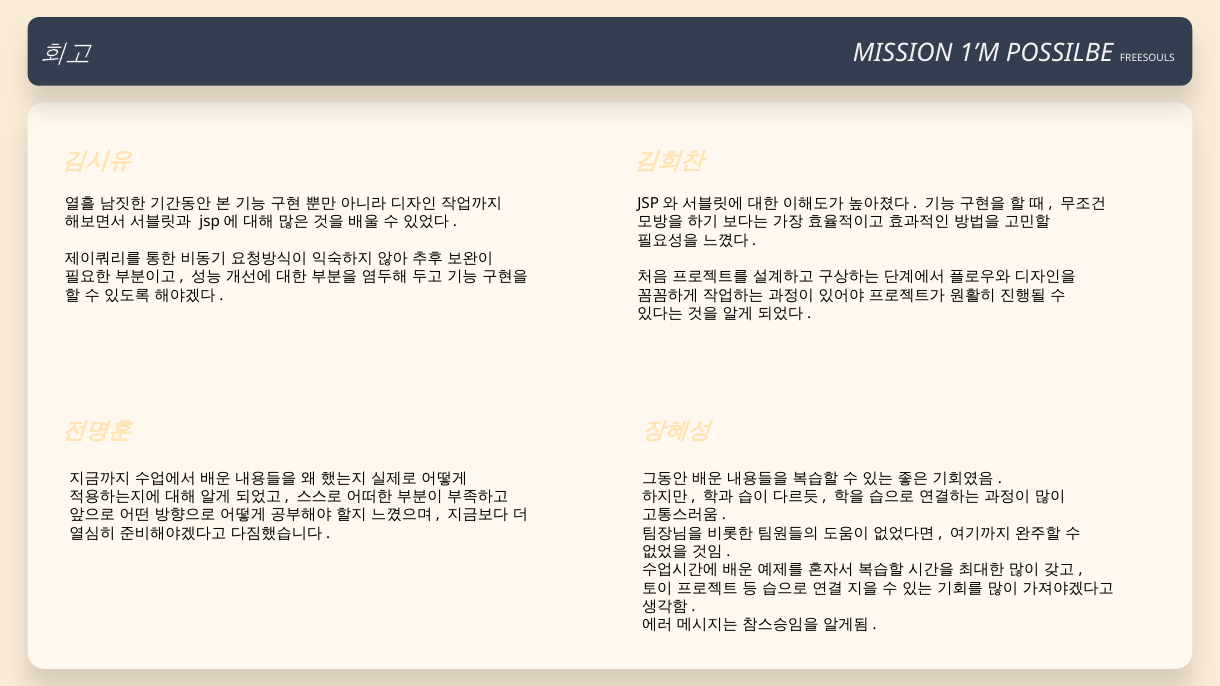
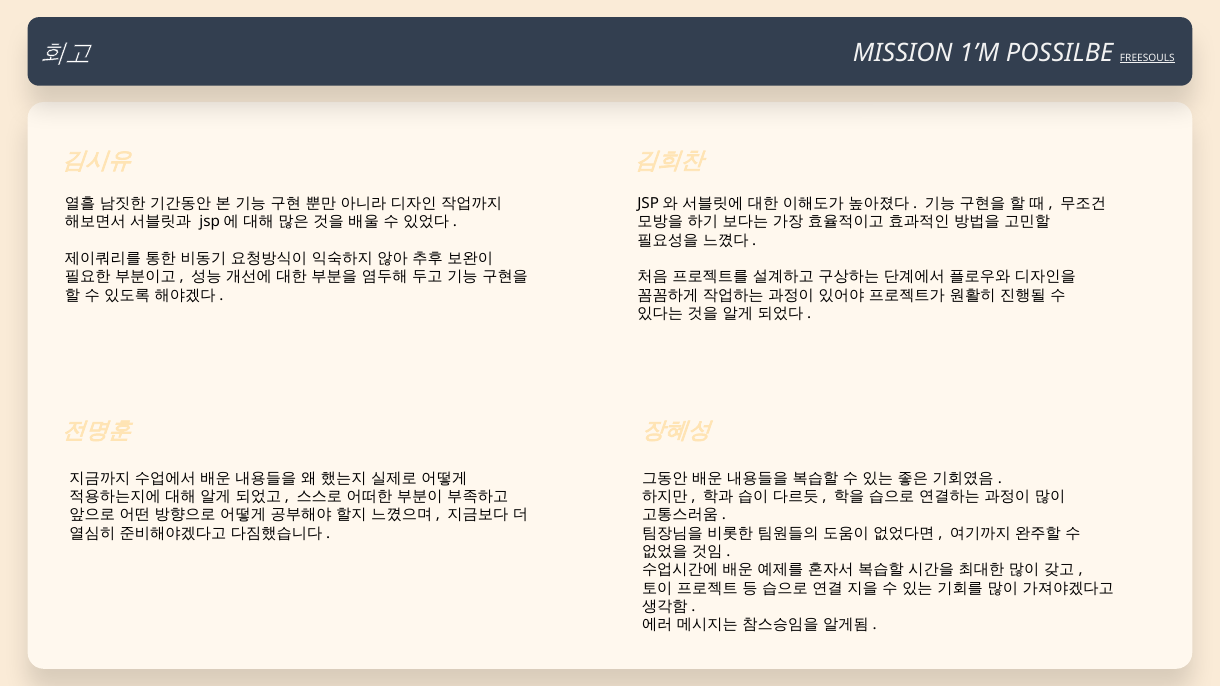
FREESOULS underline: none -> present
